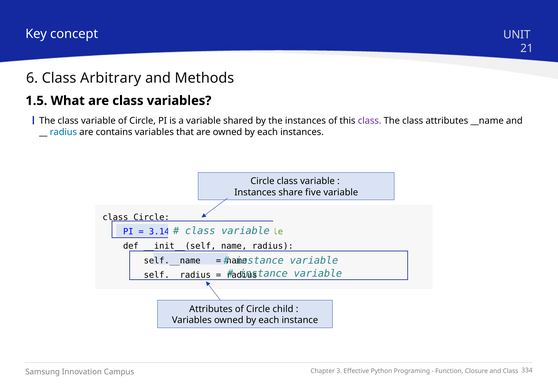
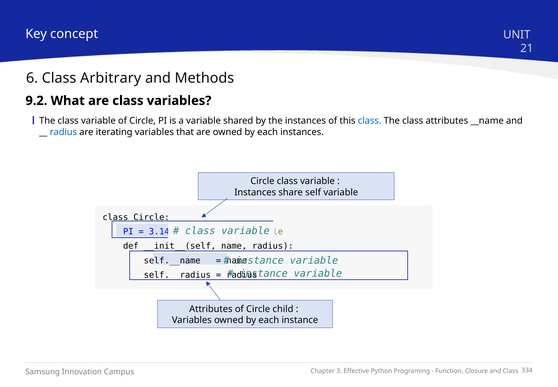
1.5: 1.5 -> 9.2
class at (370, 121) colour: purple -> blue
contains: contains -> iterating
five: five -> self
